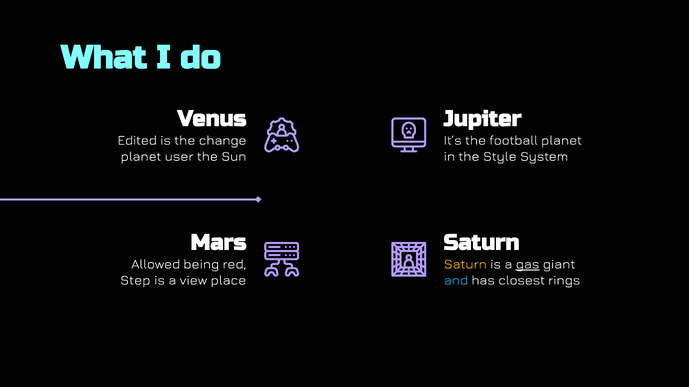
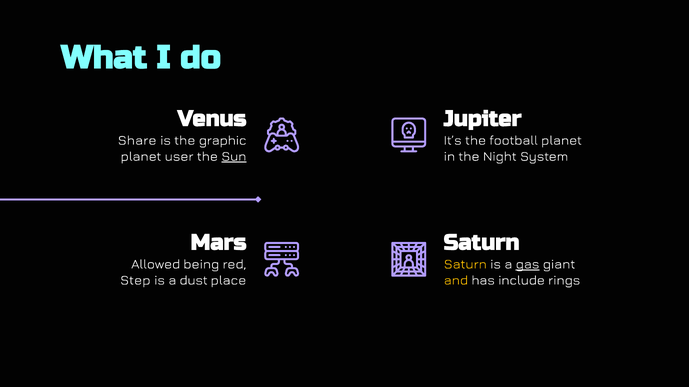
Edited: Edited -> Share
change: change -> graphic
Sun underline: none -> present
Style: Style -> Night
view: view -> dust
and colour: light blue -> yellow
closest: closest -> include
